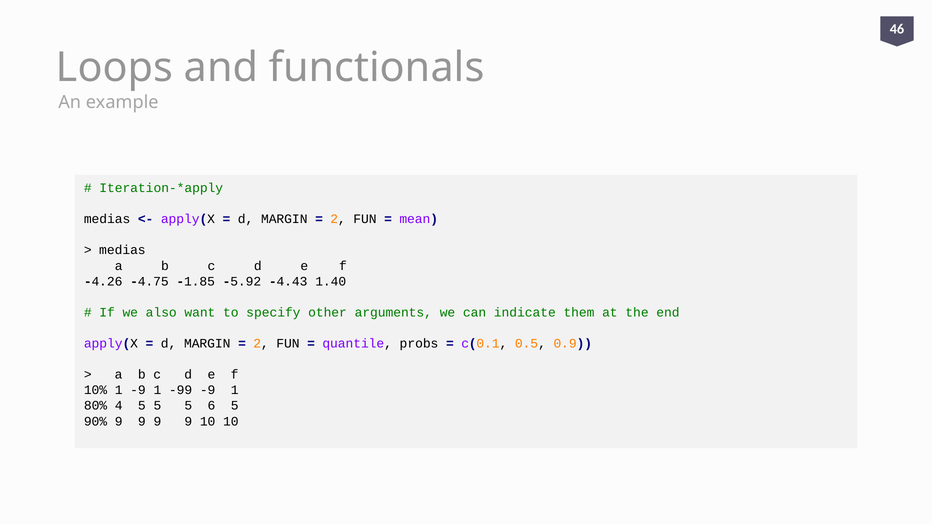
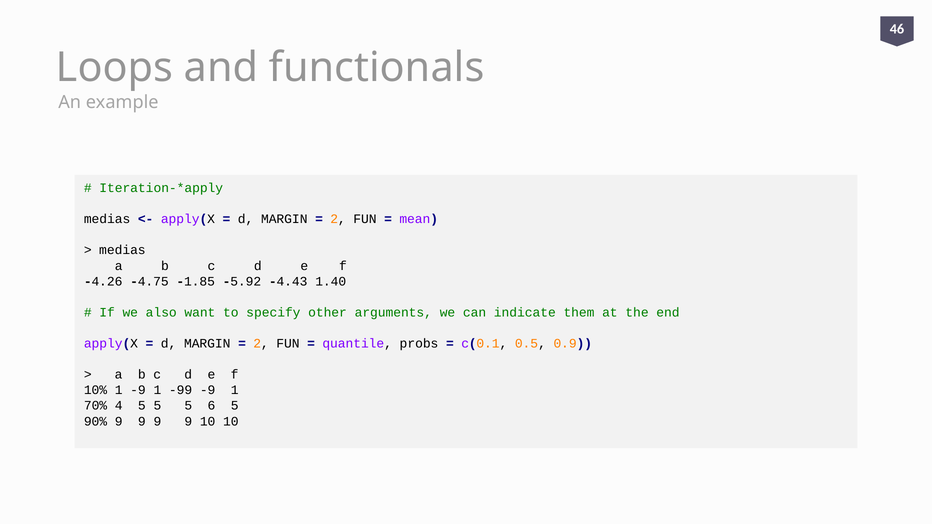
80%: 80% -> 70%
